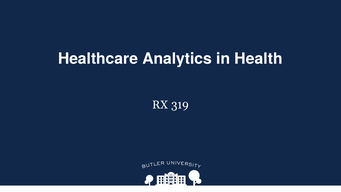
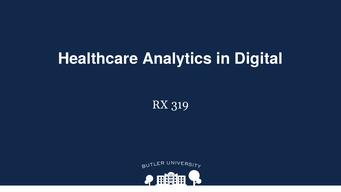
Health: Health -> Digital
